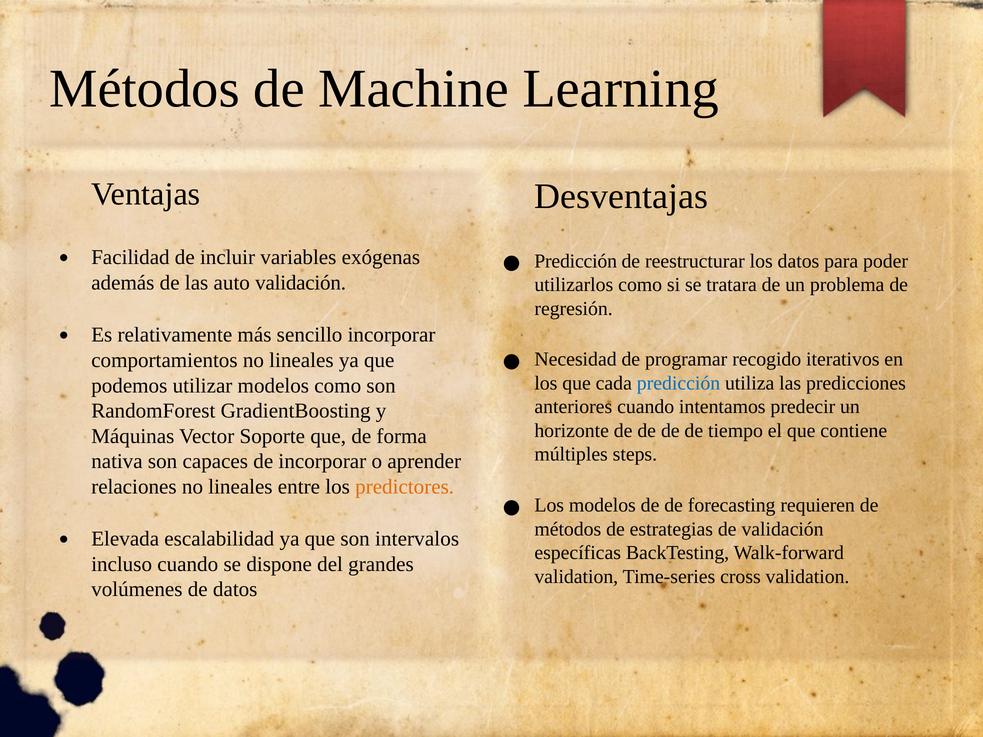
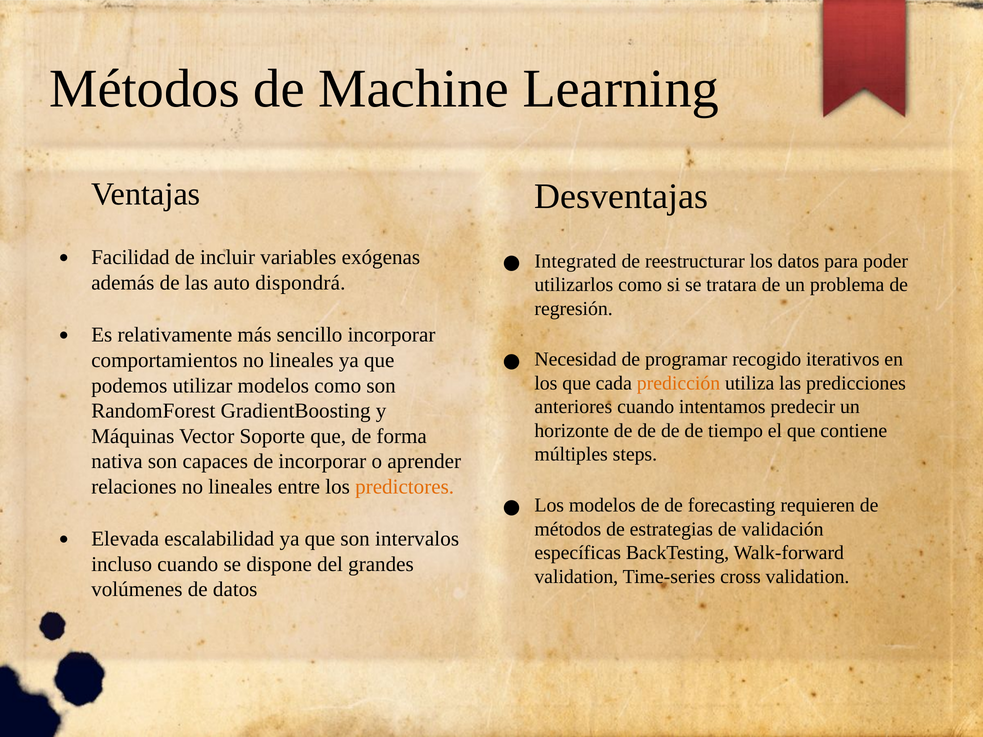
Predicción at (576, 261): Predicción -> Integrated
auto validación: validación -> dispondrá
predicción at (678, 383) colour: blue -> orange
